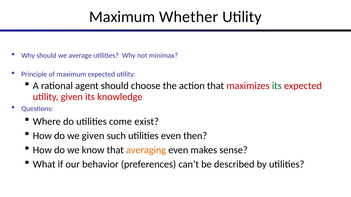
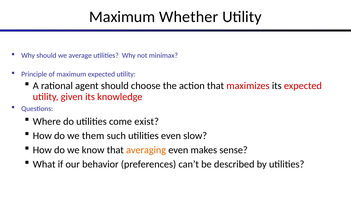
its at (277, 86) colour: green -> black
we given: given -> them
then: then -> slow
